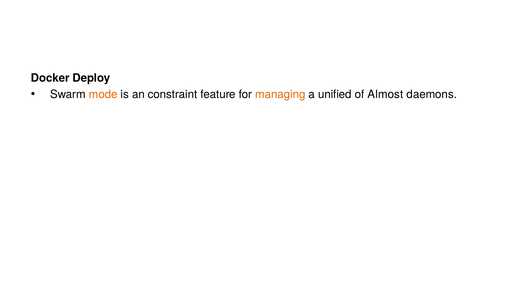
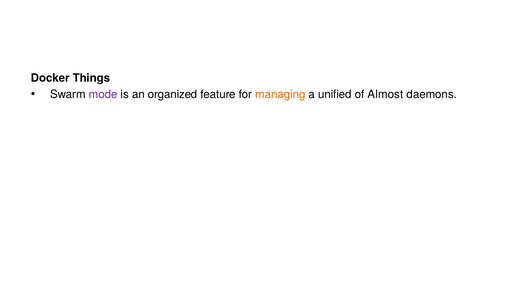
Deploy: Deploy -> Things
mode colour: orange -> purple
constraint: constraint -> organized
